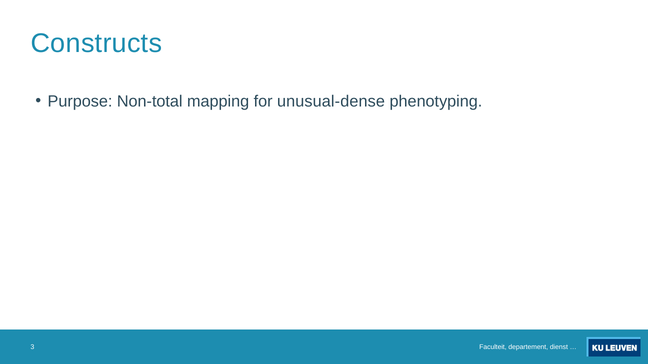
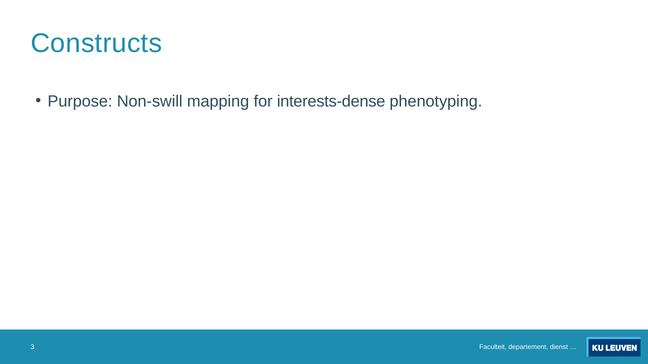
Non-total: Non-total -> Non-swill
unusual-dense: unusual-dense -> interests-dense
